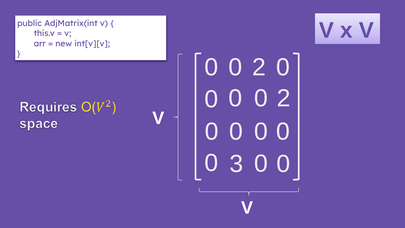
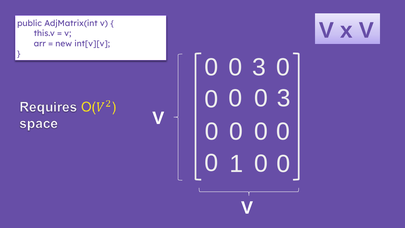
2 at (259, 67): 2 -> 3
0 0 0 2: 2 -> 3
3: 3 -> 1
